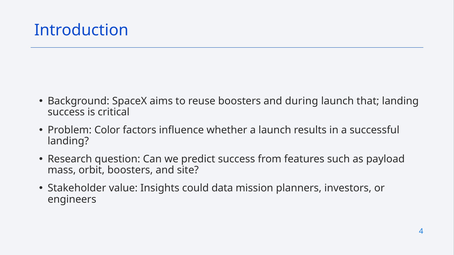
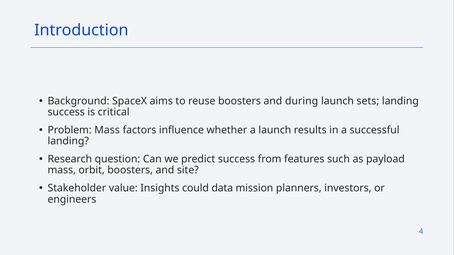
that: that -> sets
Problem Color: Color -> Mass
